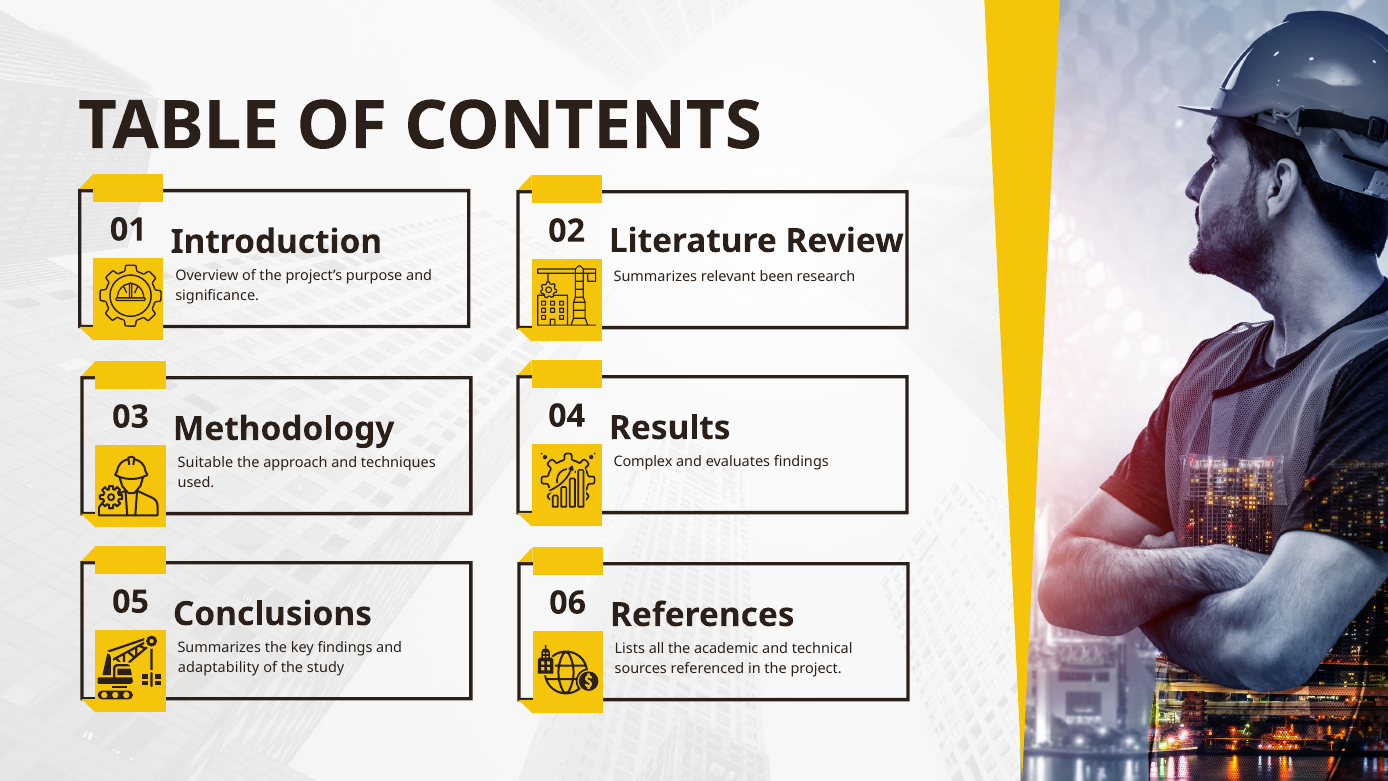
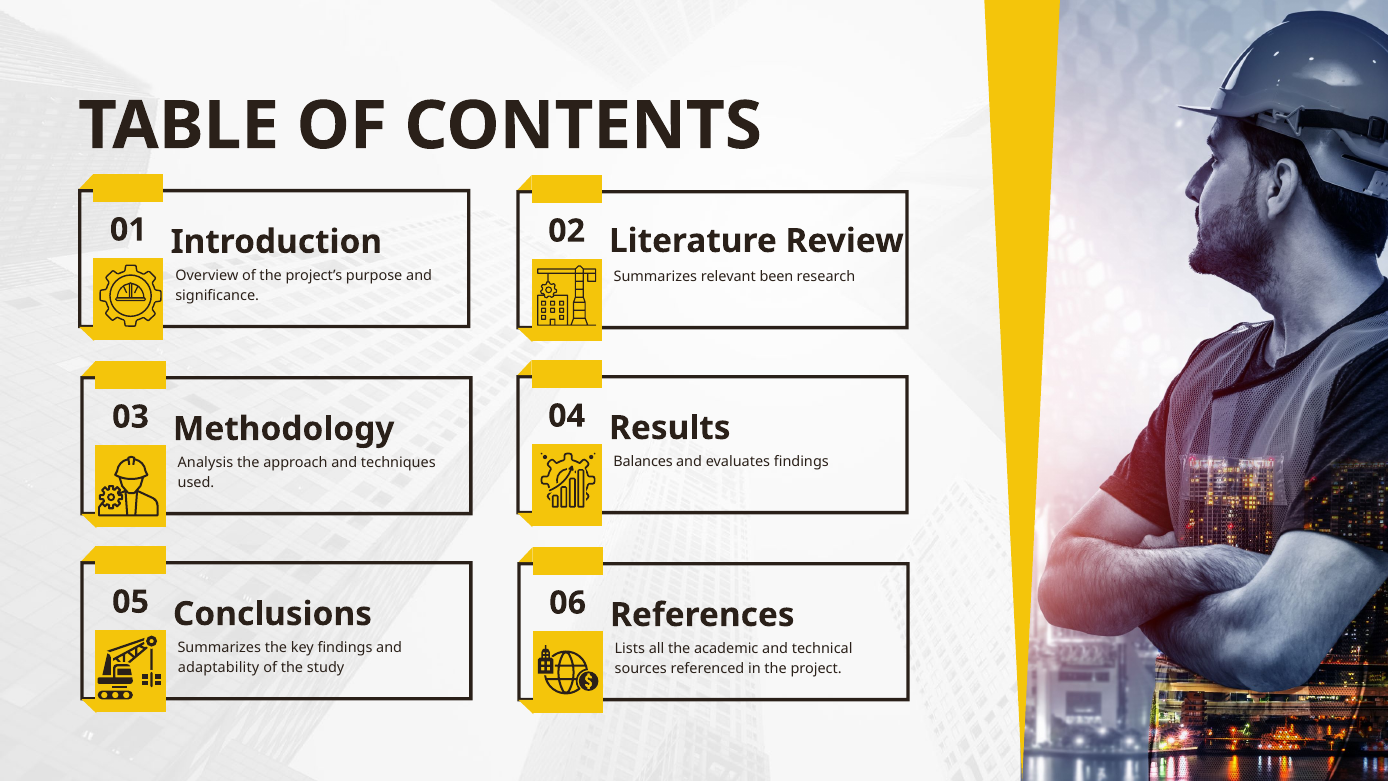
Complex: Complex -> Balances
Suitable: Suitable -> Analysis
